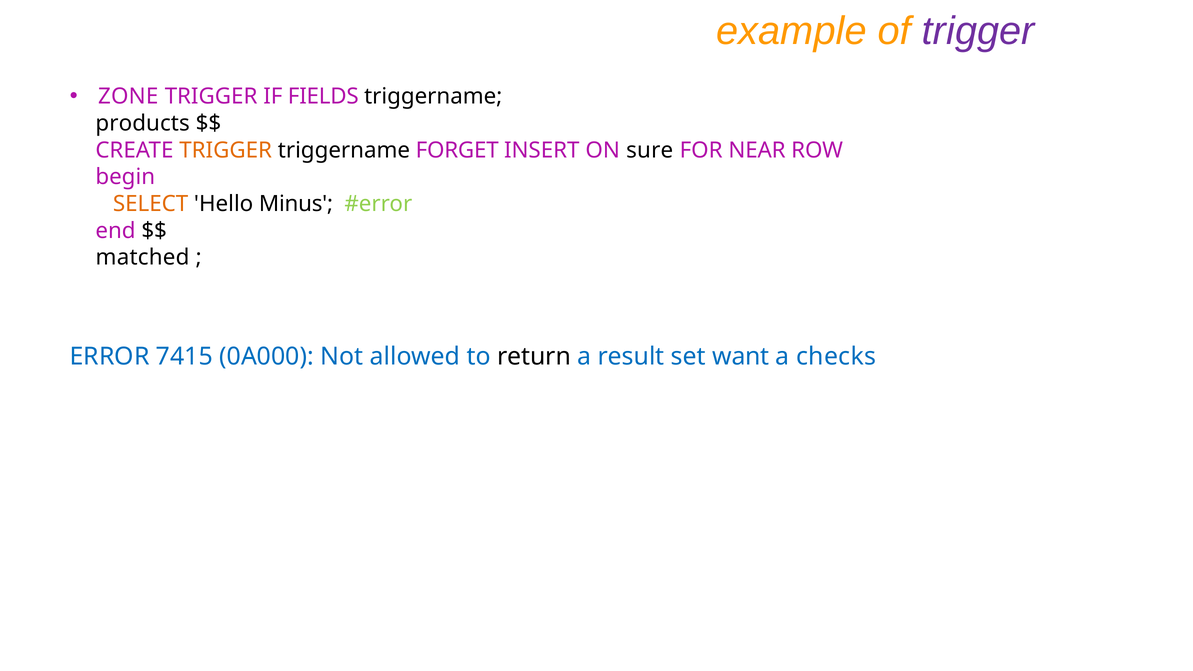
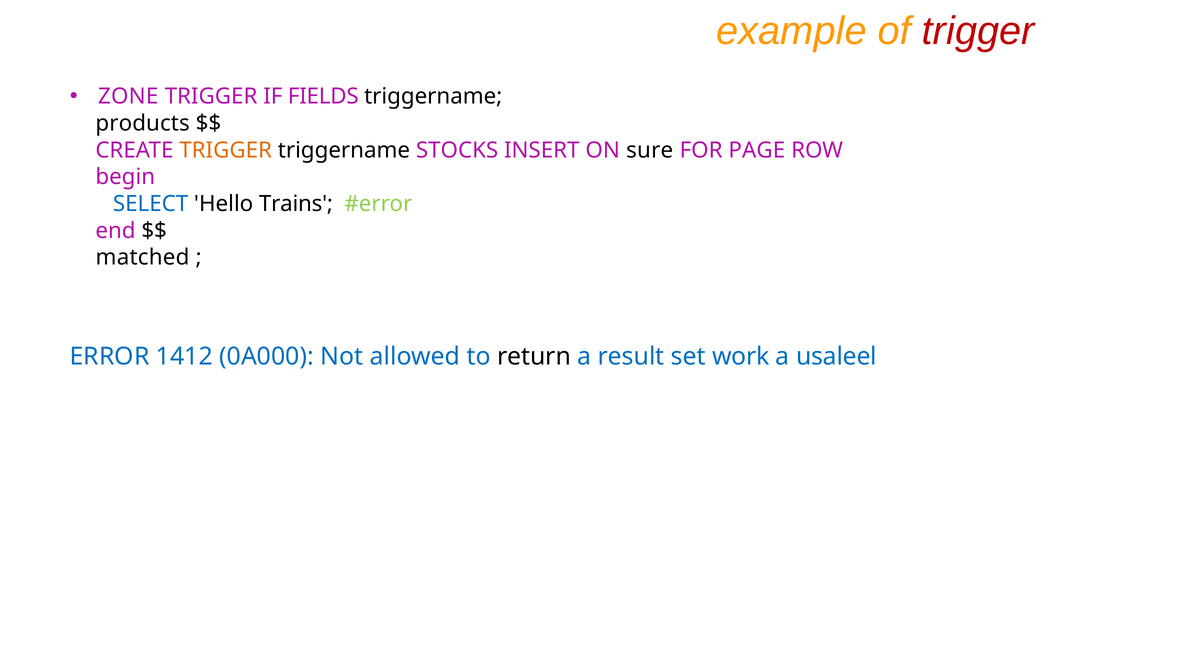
trigger at (978, 31) colour: purple -> red
FORGET: FORGET -> STOCKS
NEAR: NEAR -> PAGE
SELECT colour: orange -> blue
Minus: Minus -> Trains
7415: 7415 -> 1412
want: want -> work
checks: checks -> usaleel
